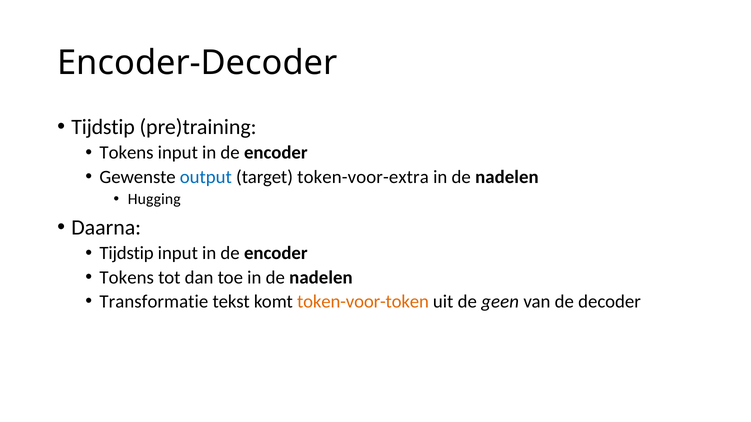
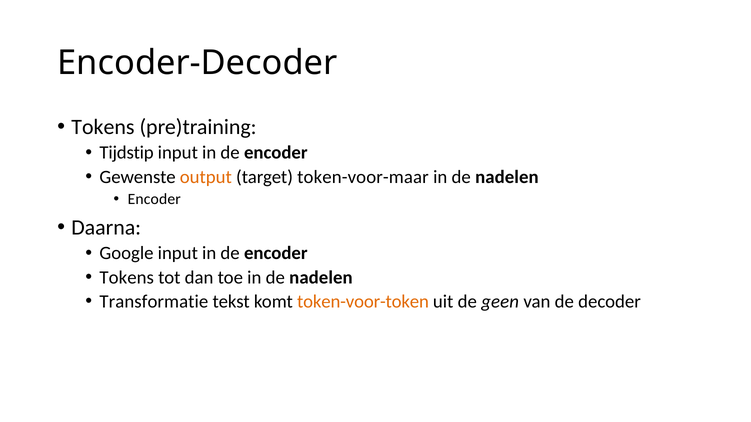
Tijdstip at (103, 127): Tijdstip -> Tokens
Tokens at (127, 153): Tokens -> Tijdstip
output colour: blue -> orange
token-voor-extra: token-voor-extra -> token-voor-maar
Hugging at (154, 200): Hugging -> Encoder
Tijdstip at (127, 253): Tijdstip -> Google
